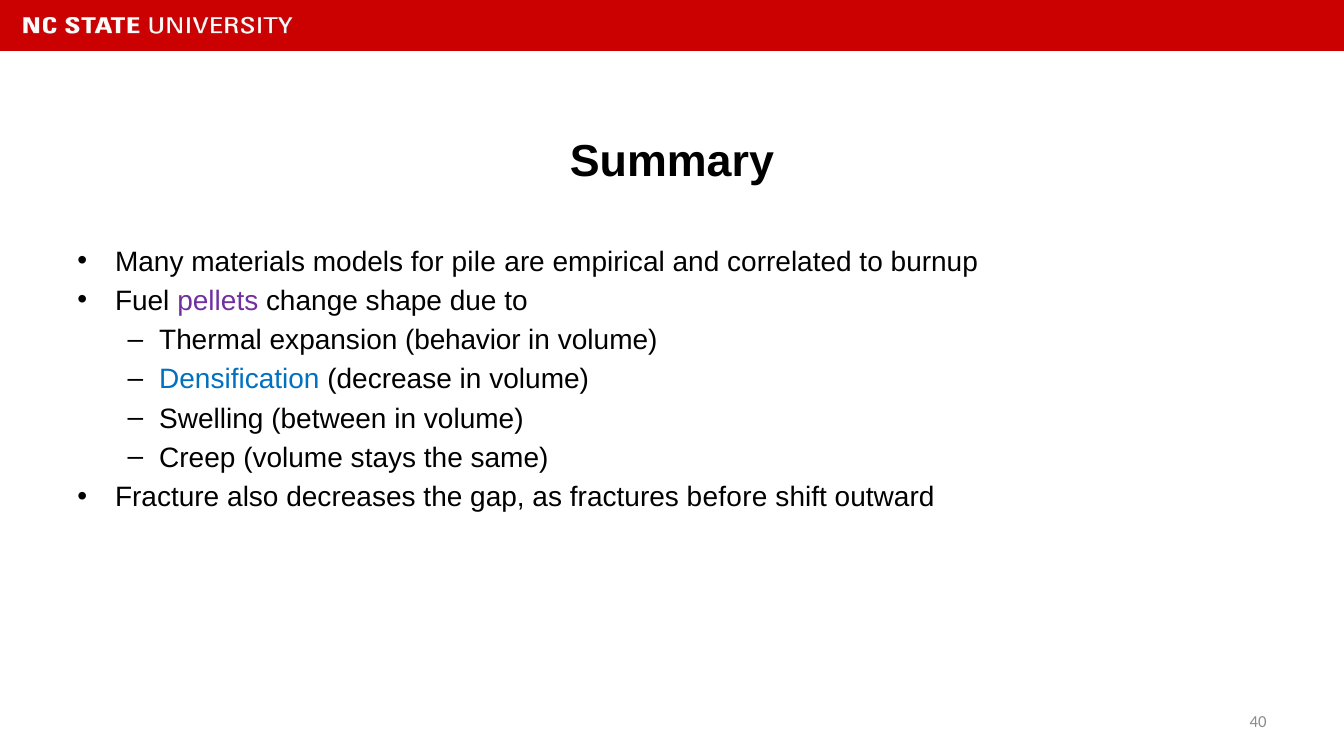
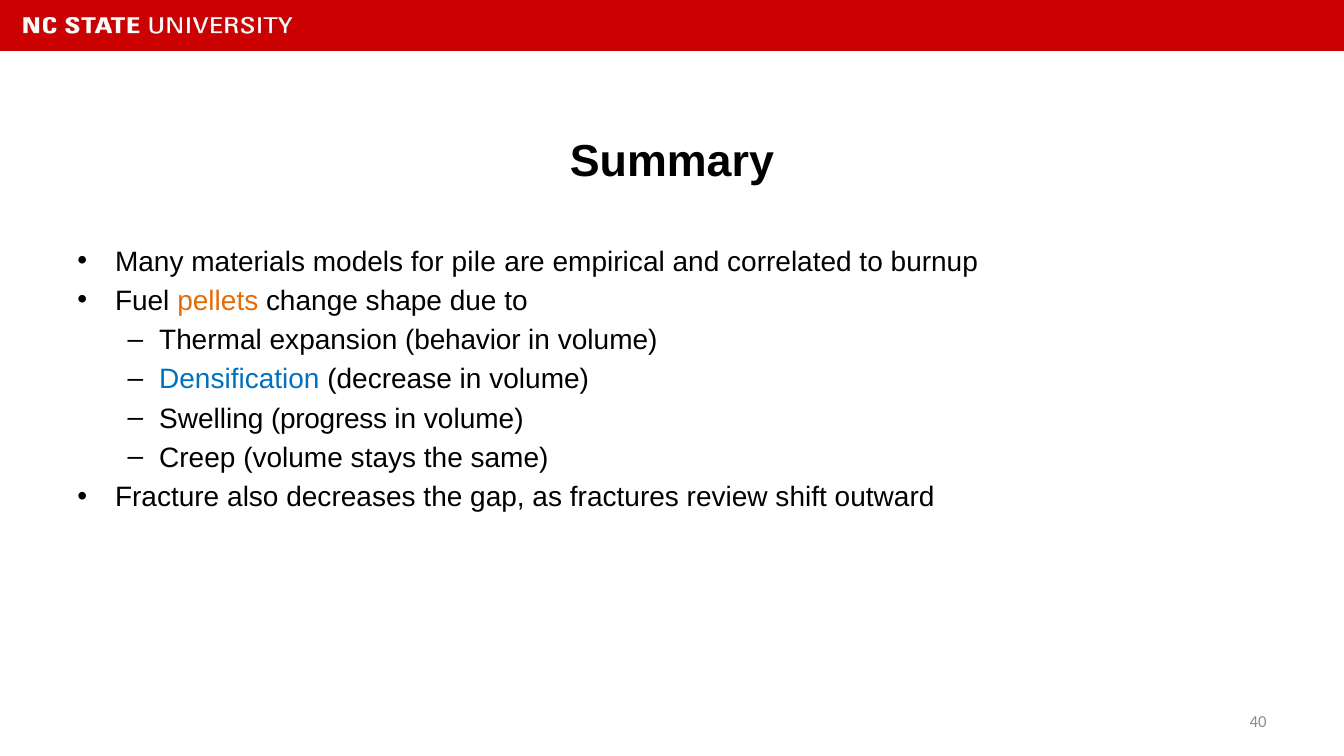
pellets colour: purple -> orange
between: between -> progress
before: before -> review
